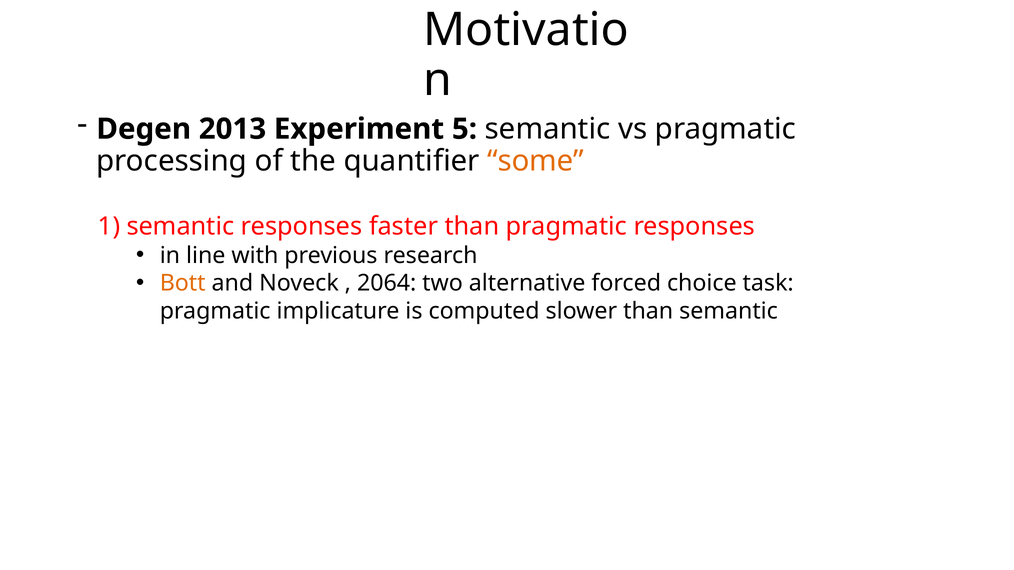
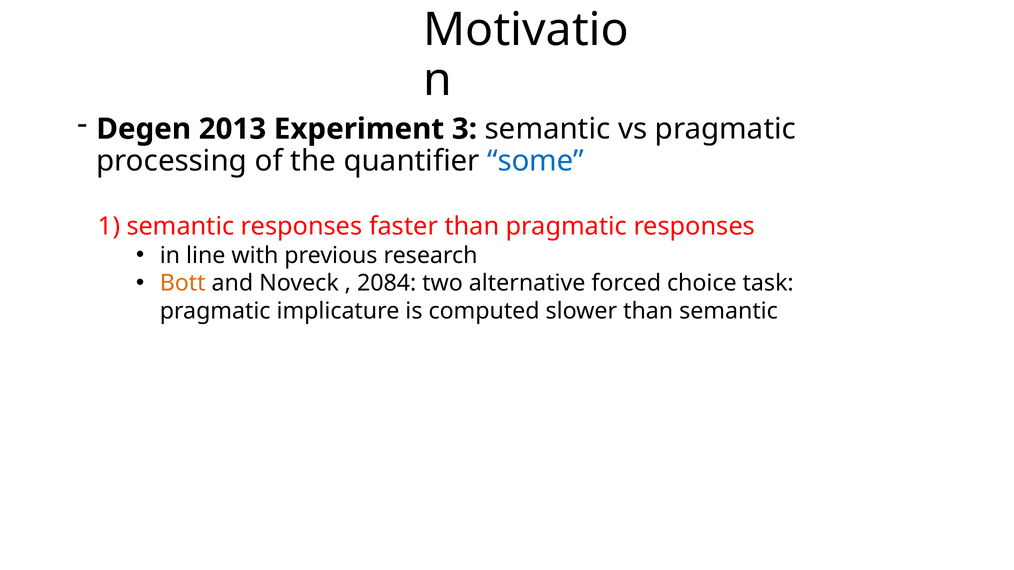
5: 5 -> 3
some colour: orange -> blue
2064: 2064 -> 2084
